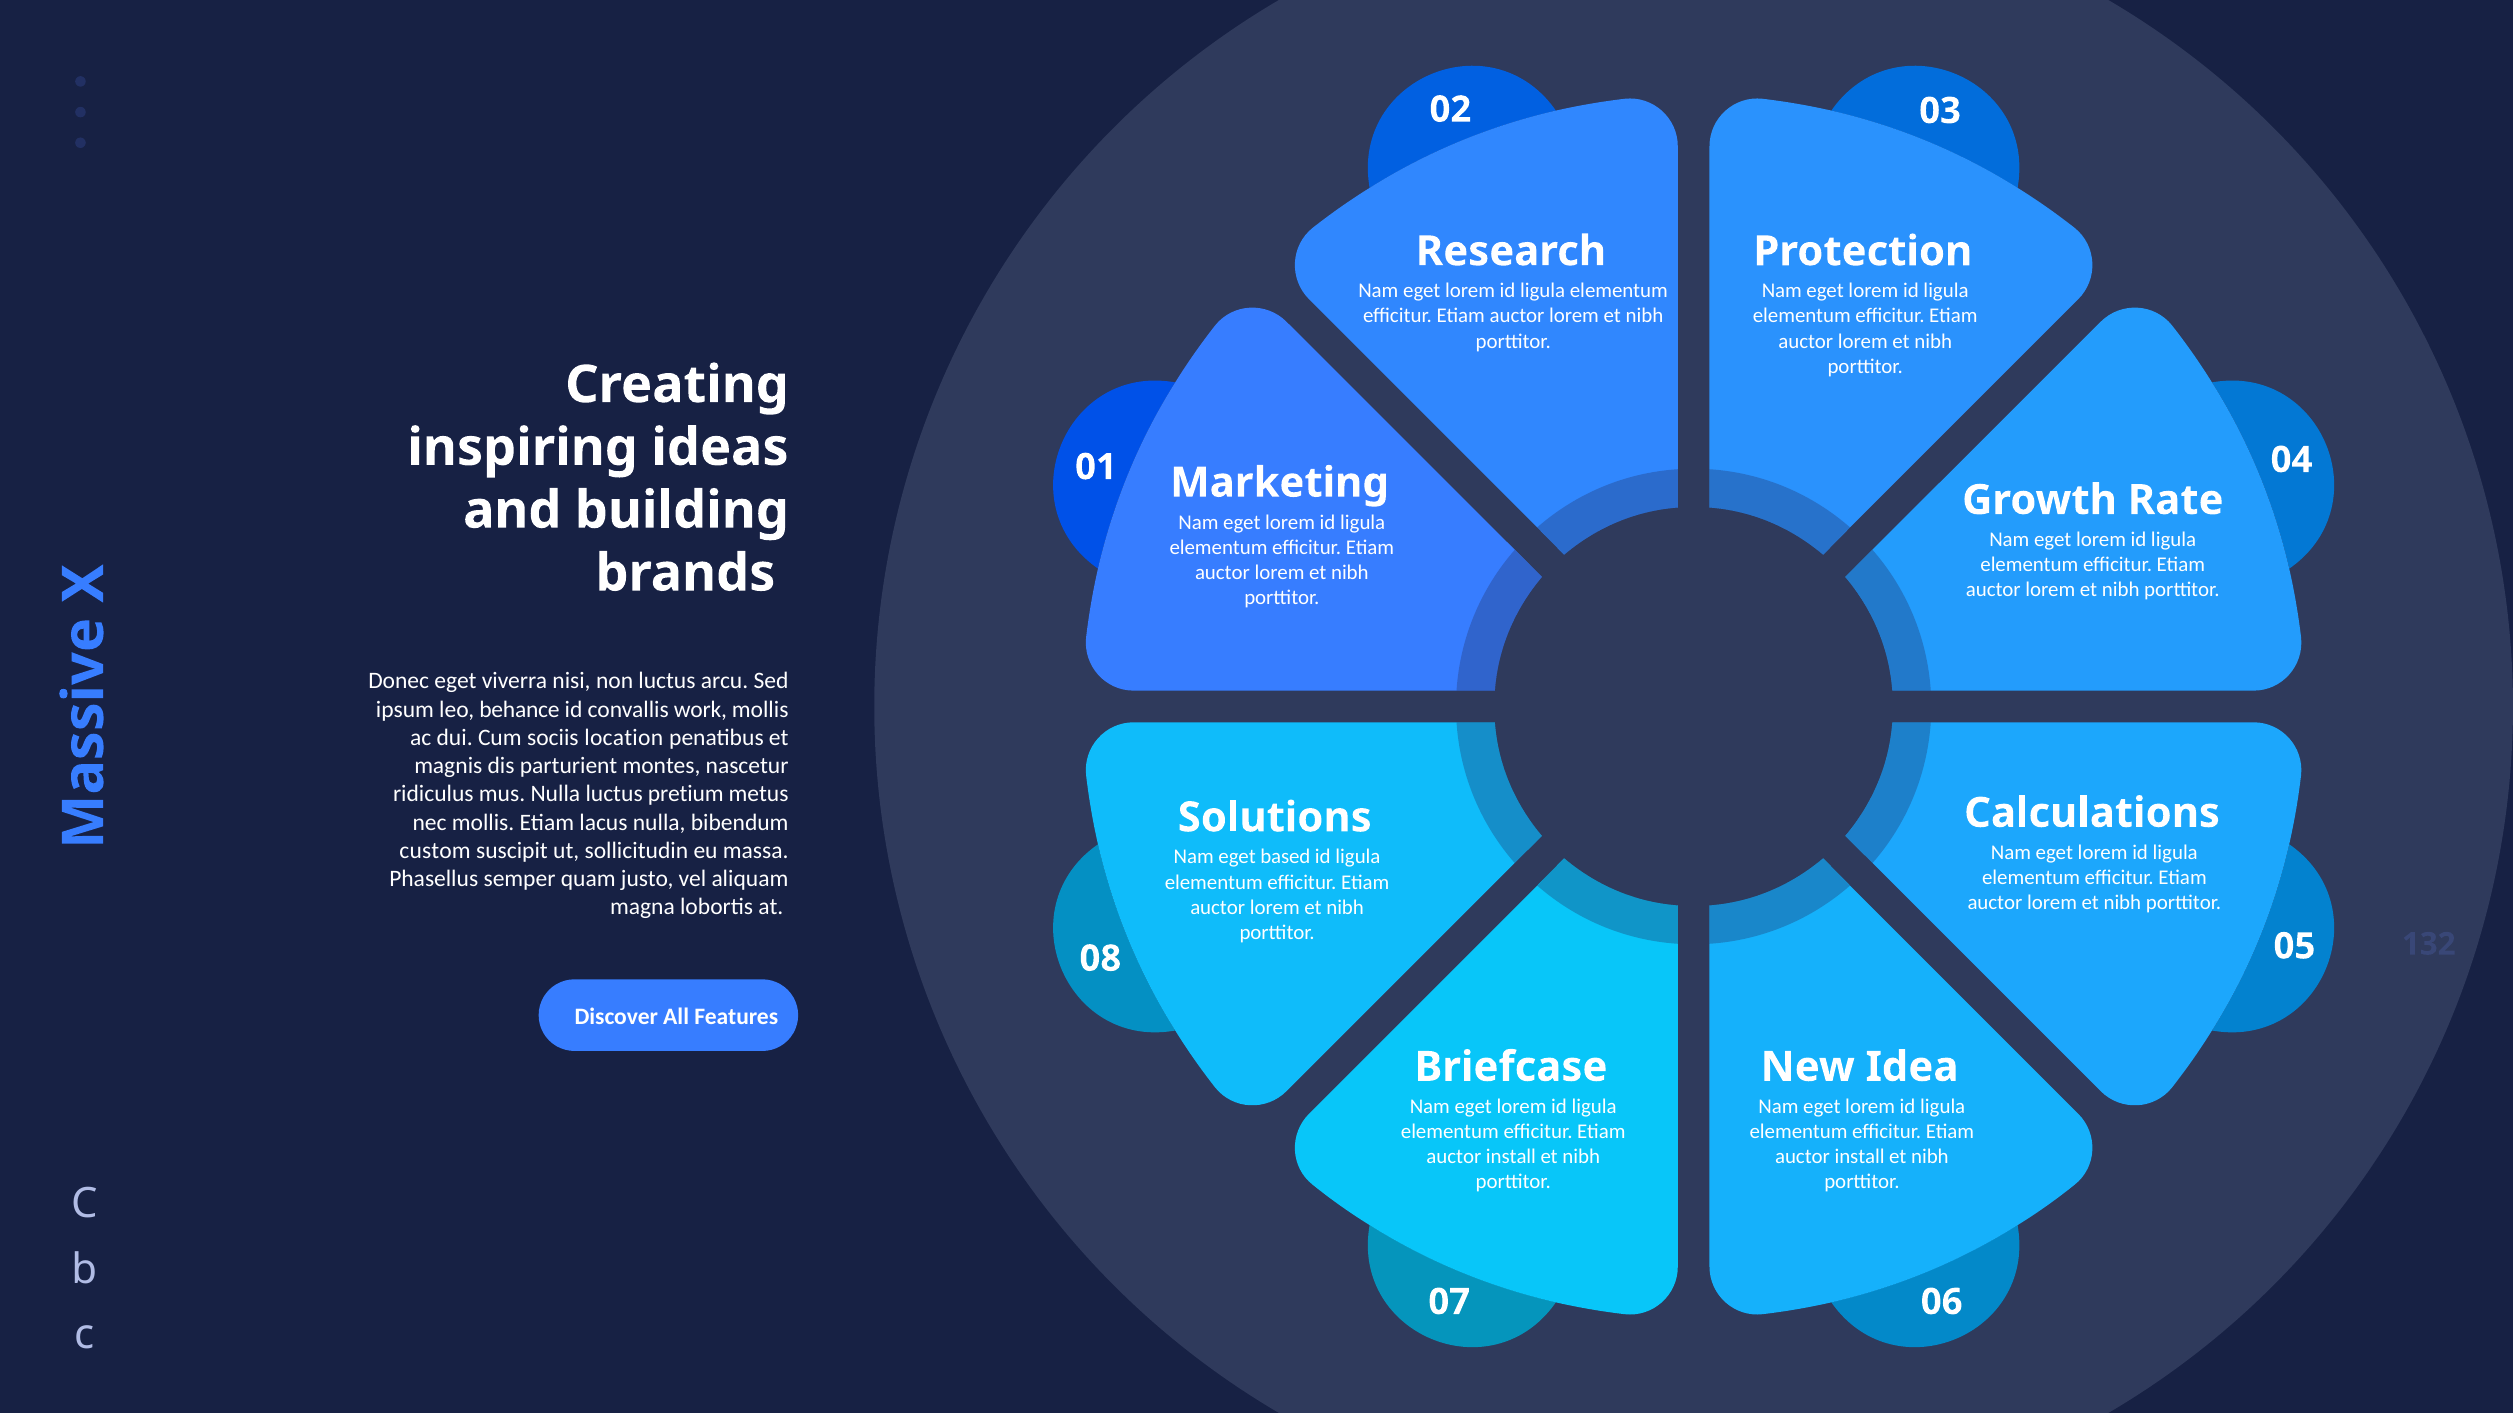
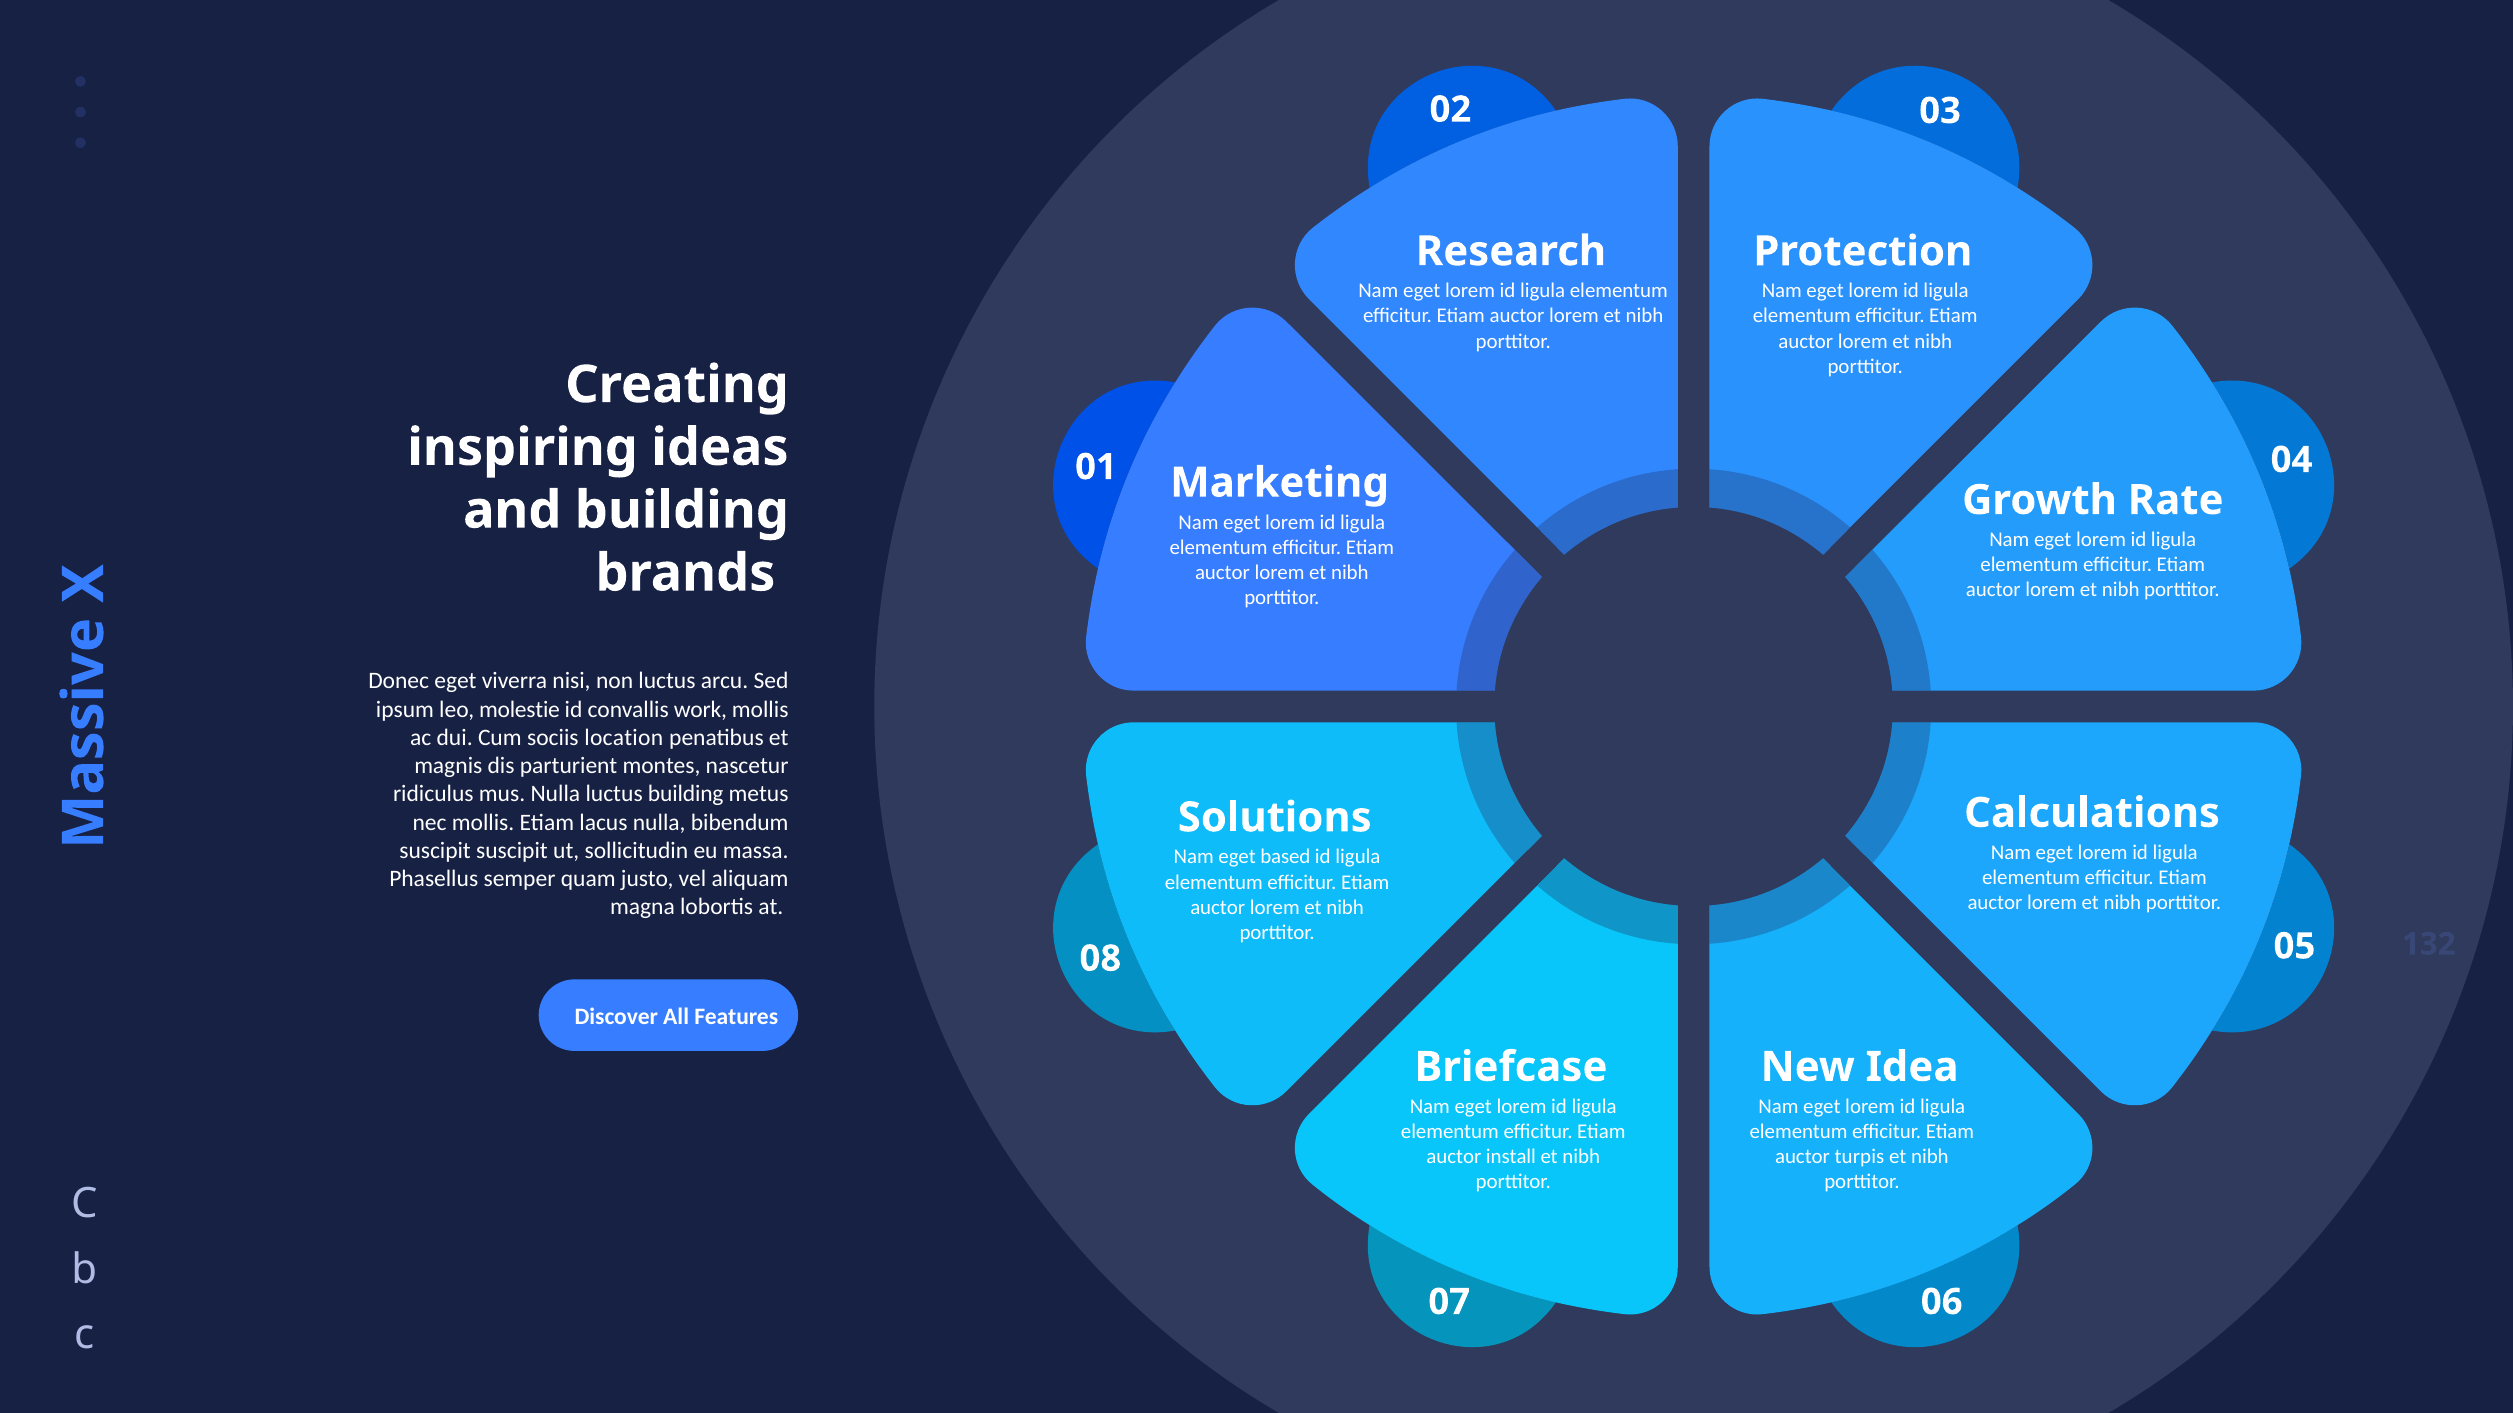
behance: behance -> molestie
luctus pretium: pretium -> building
custom at (435, 851): custom -> suscipit
install at (1860, 1157): install -> turpis
